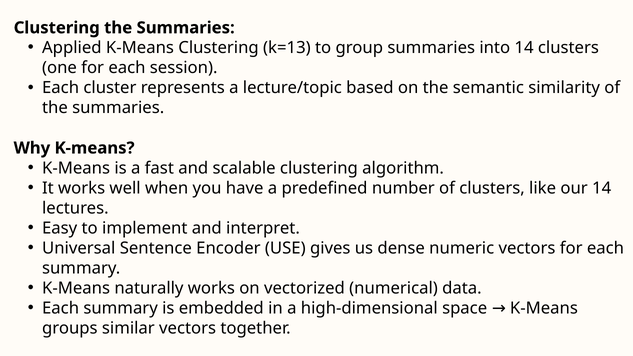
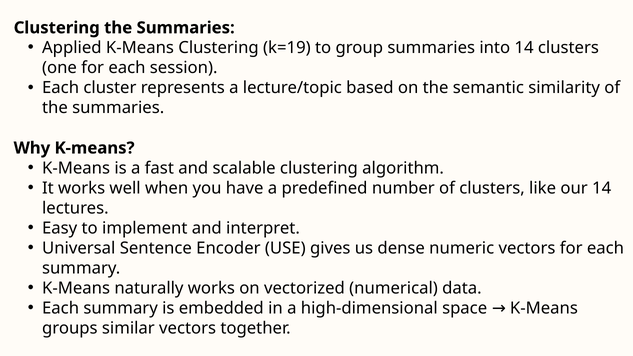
k=13: k=13 -> k=19
